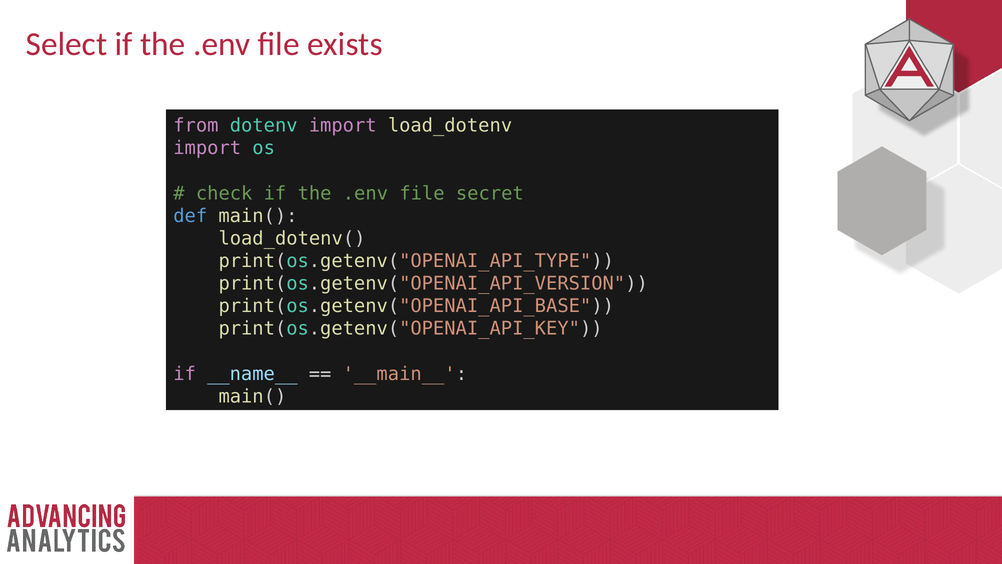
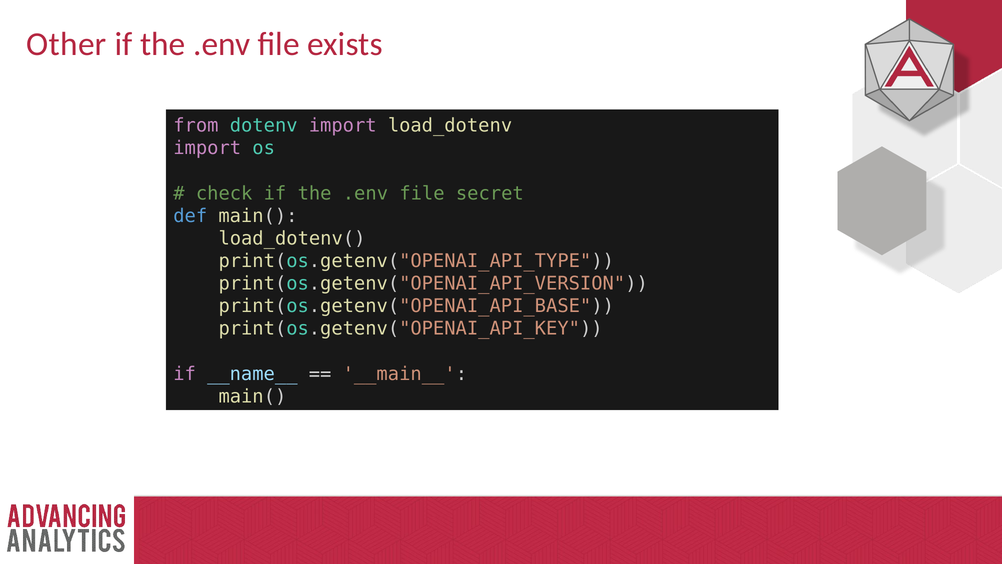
Select: Select -> Other
